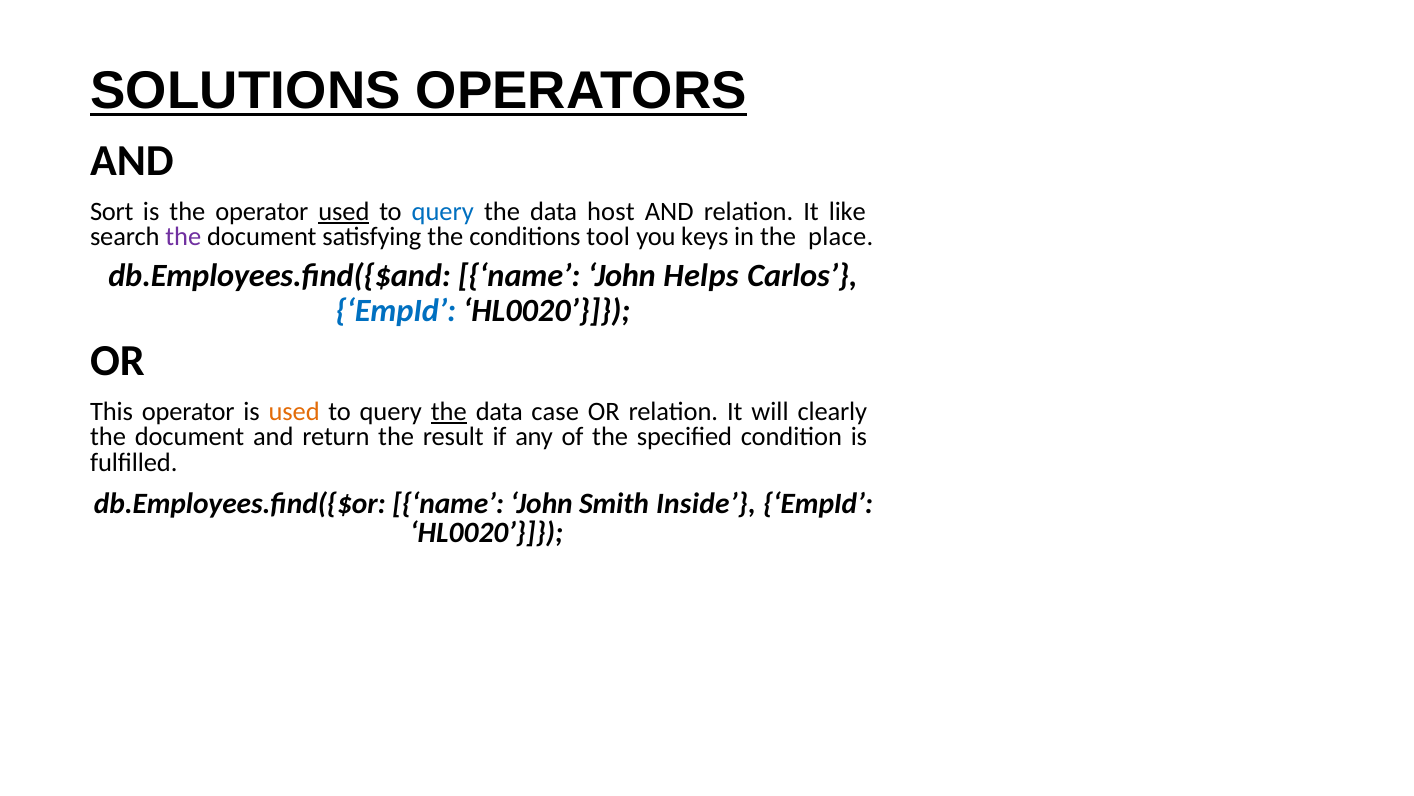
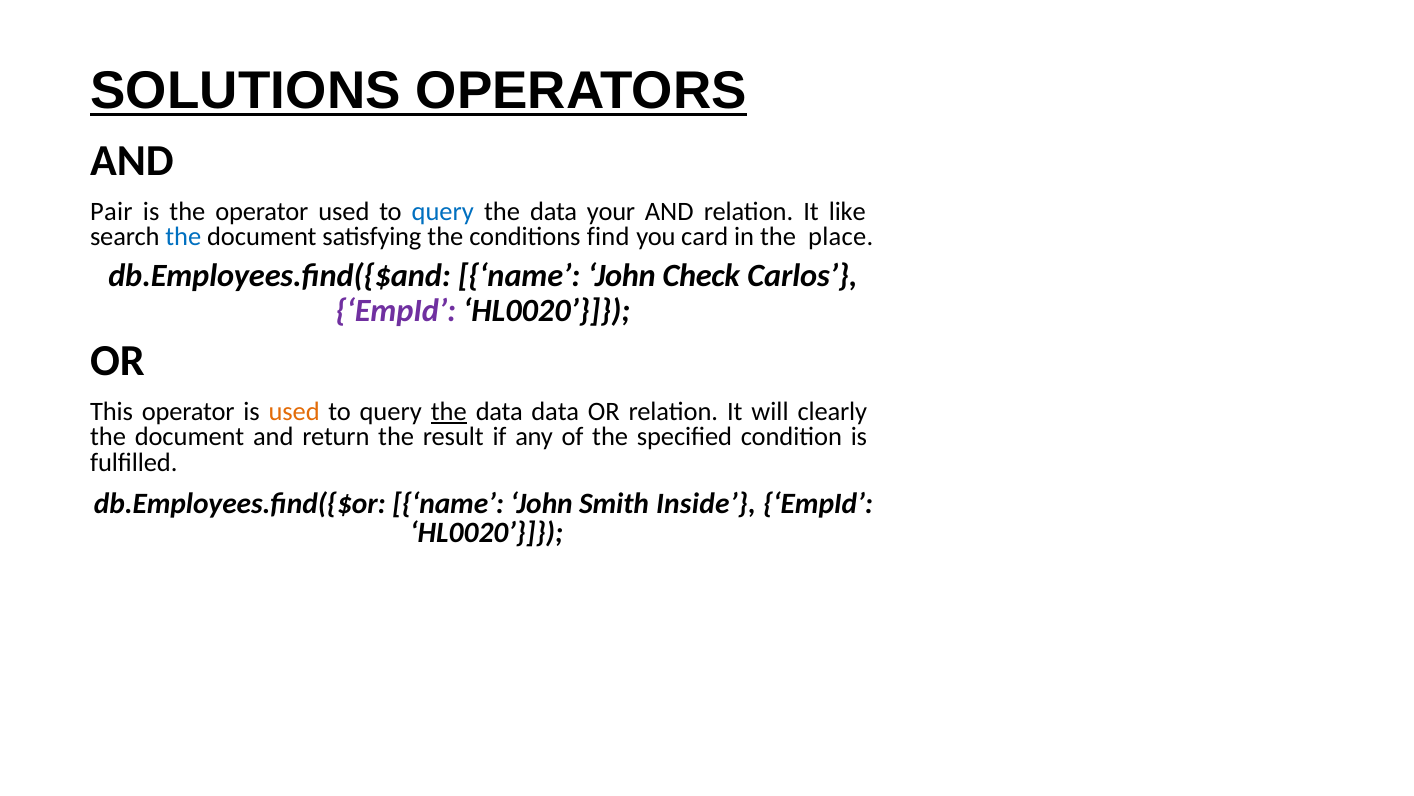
Sort: Sort -> Pair
used at (344, 211) underline: present -> none
host: host -> your
the at (183, 237) colour: purple -> blue
tool: tool -> find
keys: keys -> card
Helps: Helps -> Check
EmpId at (396, 310) colour: blue -> purple
data case: case -> data
